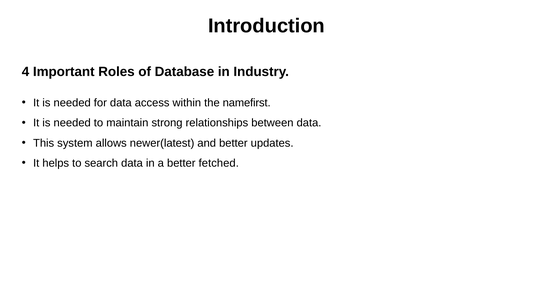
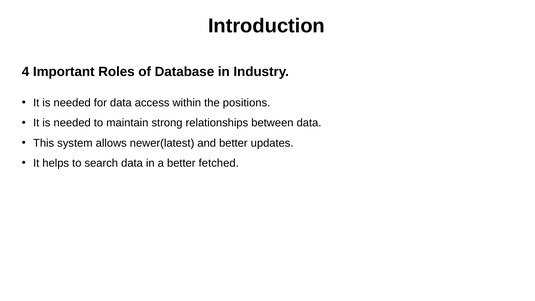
namefirst: namefirst -> positions
